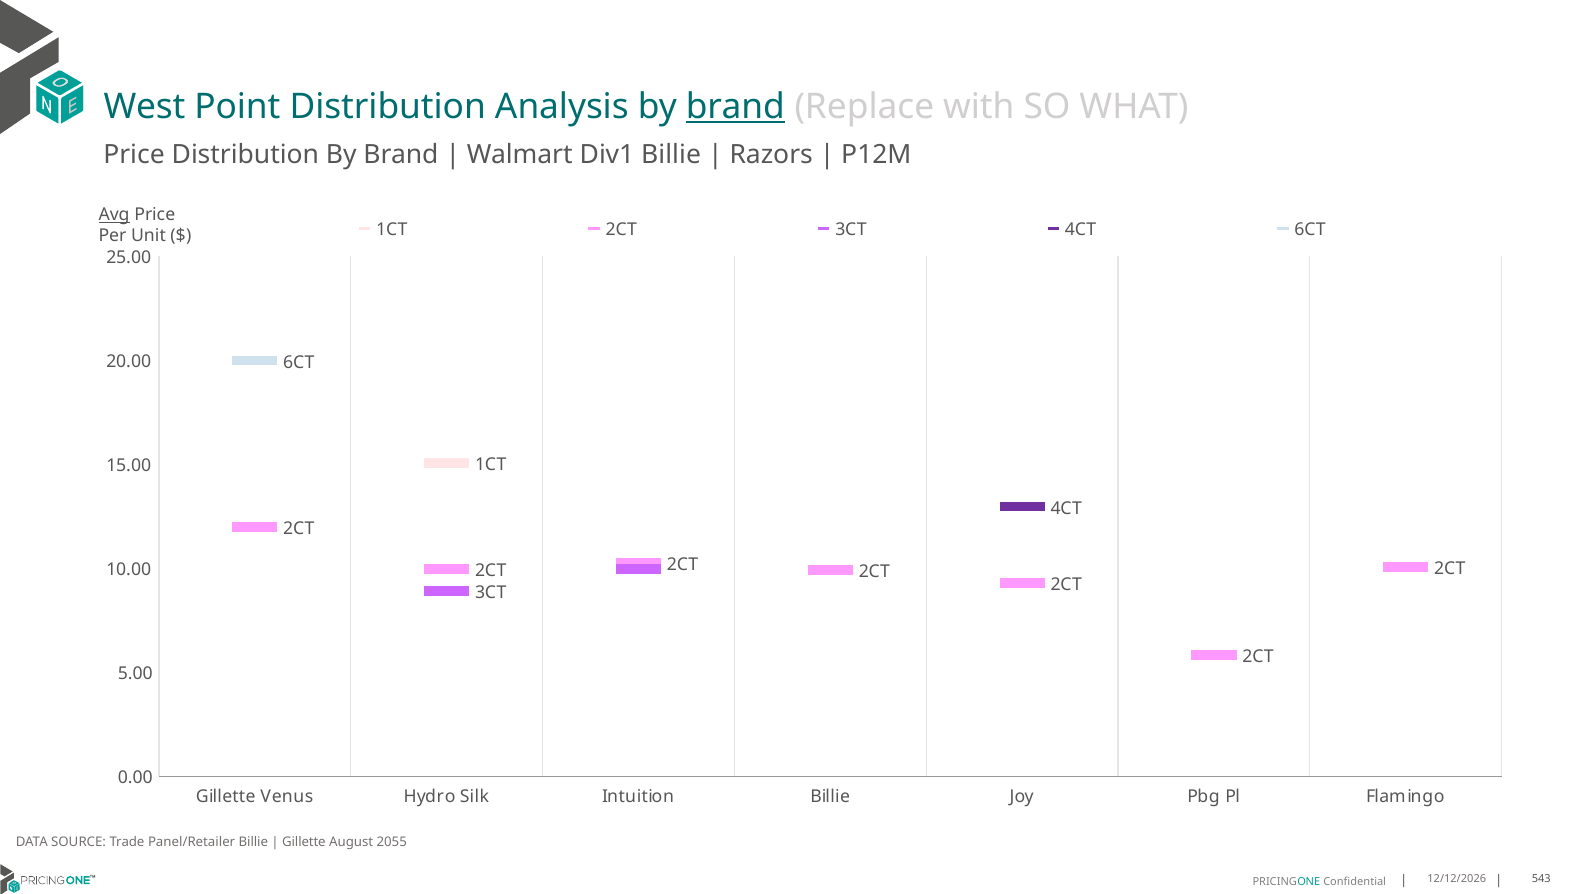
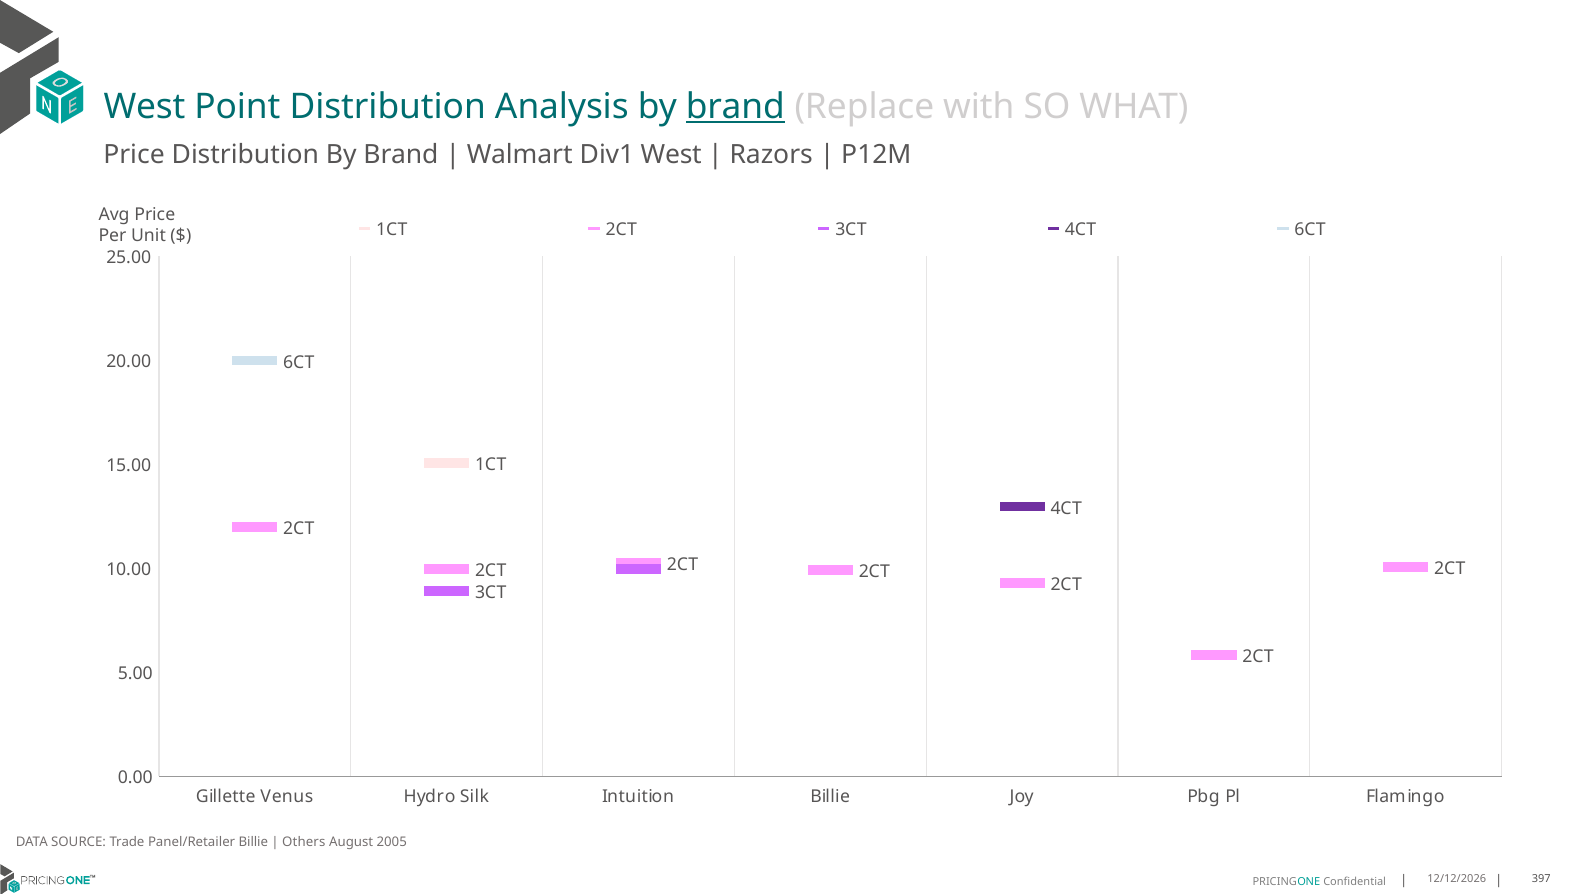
Div1 Billie: Billie -> West
Avg underline: present -> none
Gillette at (304, 842): Gillette -> Others
2055: 2055 -> 2005
543: 543 -> 397
